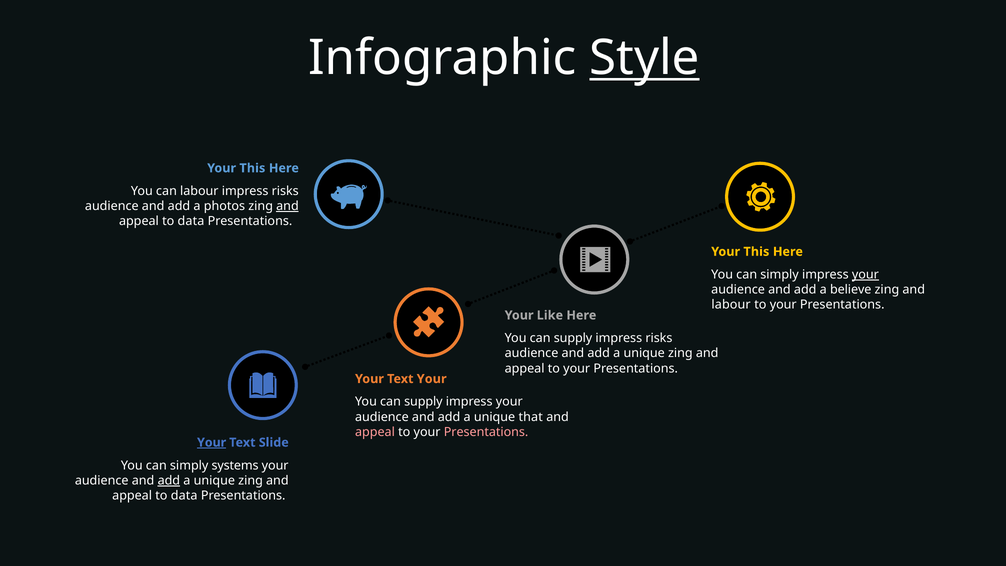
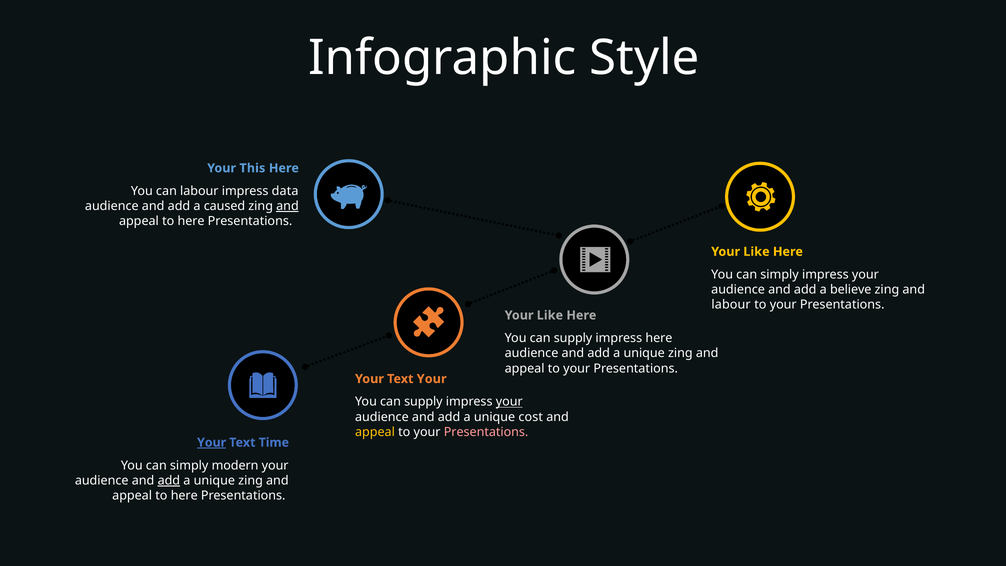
Style underline: present -> none
risks at (285, 191): risks -> data
photos: photos -> caused
data at (191, 221): data -> here
This at (756, 252): This -> Like
your at (865, 275) underline: present -> none
risks at (659, 338): risks -> here
your at (509, 402) underline: none -> present
that: that -> cost
appeal at (375, 432) colour: pink -> yellow
Slide: Slide -> Time
systems: systems -> modern
data at (184, 495): data -> here
